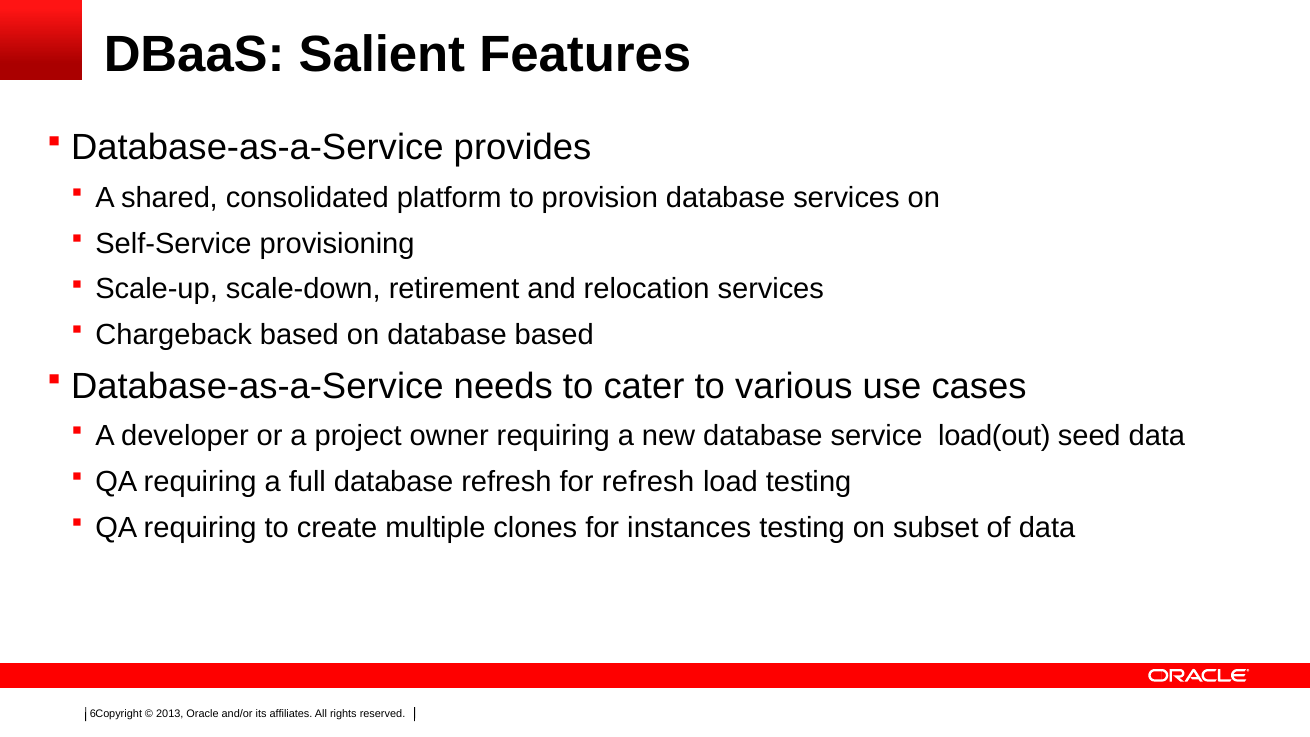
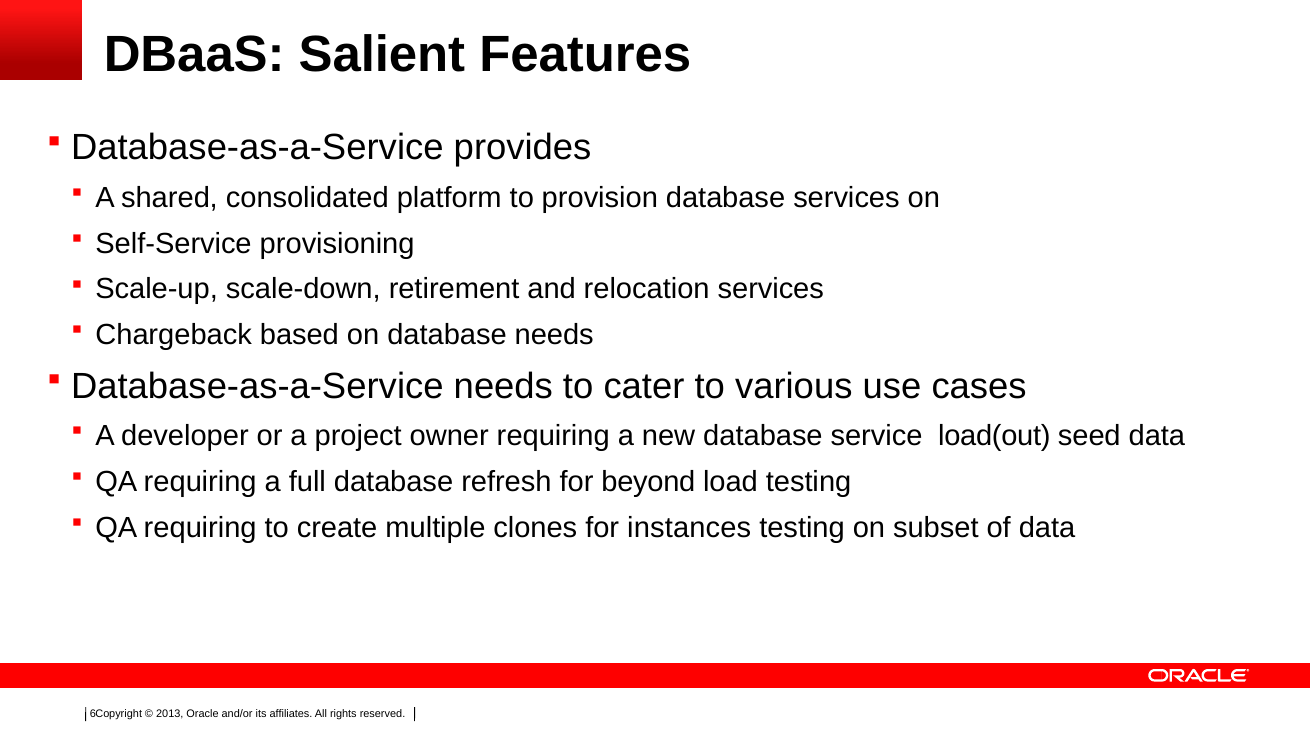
database based: based -> needs
for refresh: refresh -> beyond
